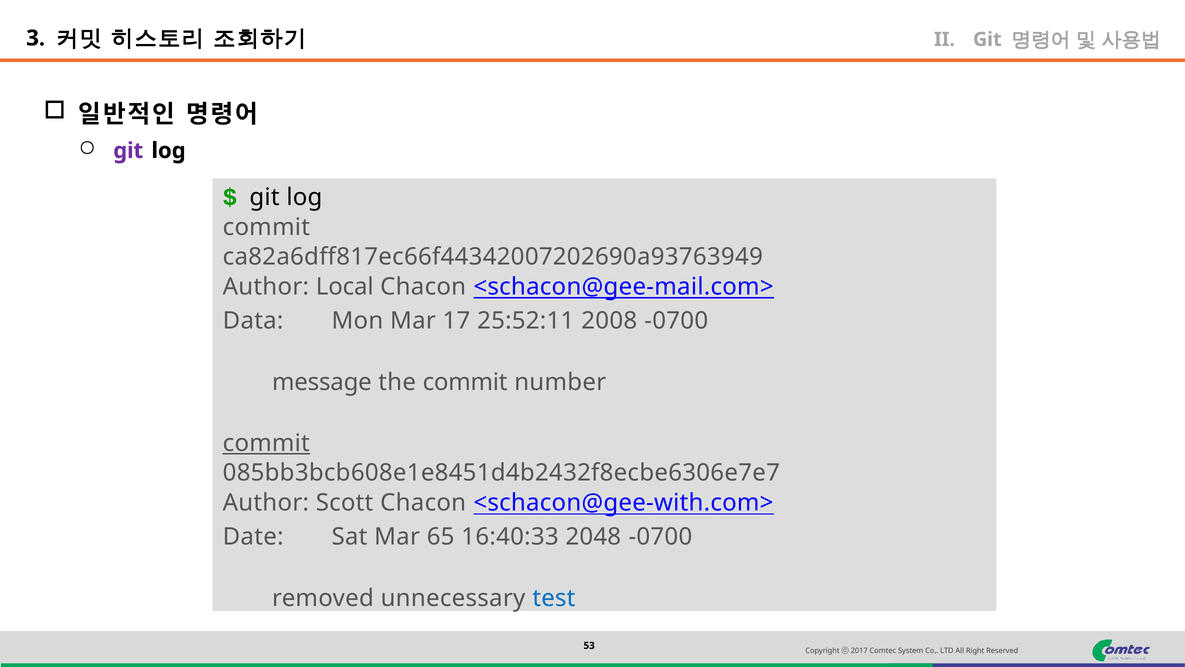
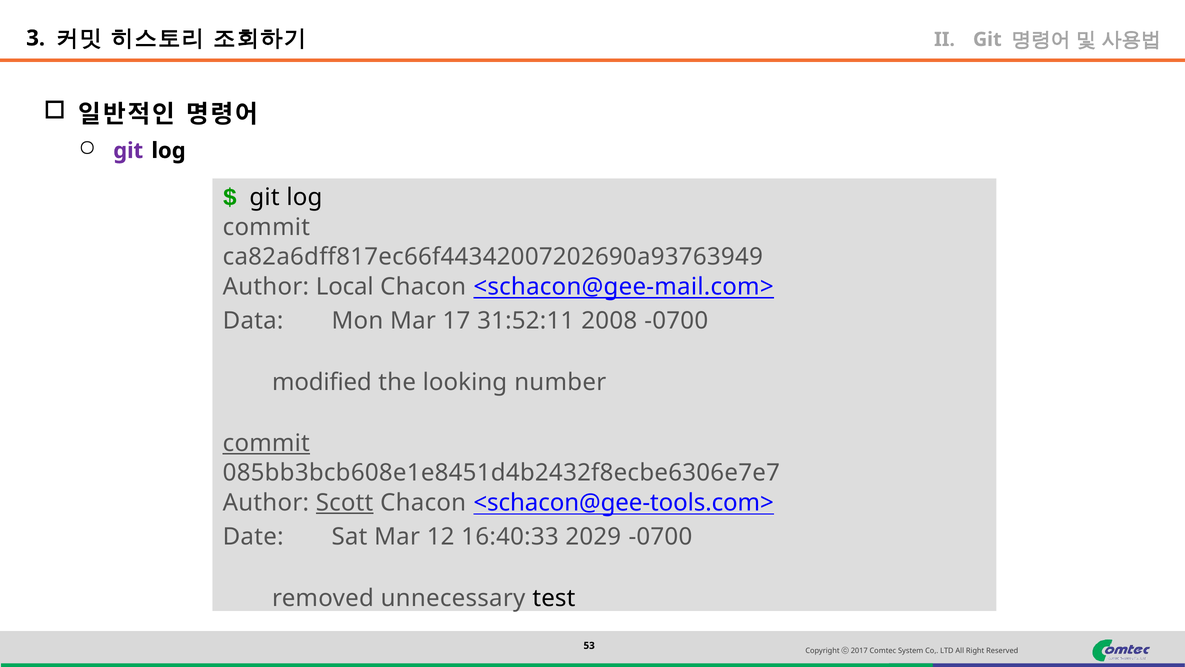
25:52:11: 25:52:11 -> 31:52:11
message: message -> modified
the commit: commit -> looking
Scott underline: none -> present
<schacon@gee-with.com>: <schacon@gee-with.com> -> <schacon@gee-tools.com>
65: 65 -> 12
2048: 2048 -> 2029
test colour: blue -> black
